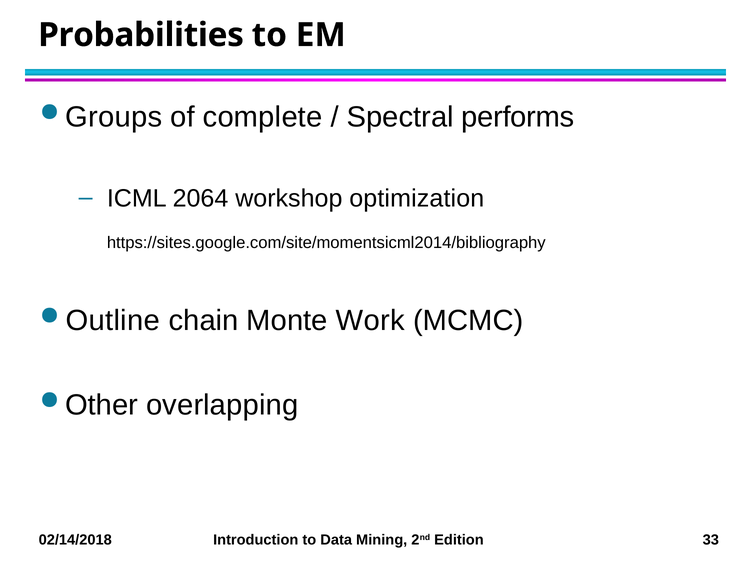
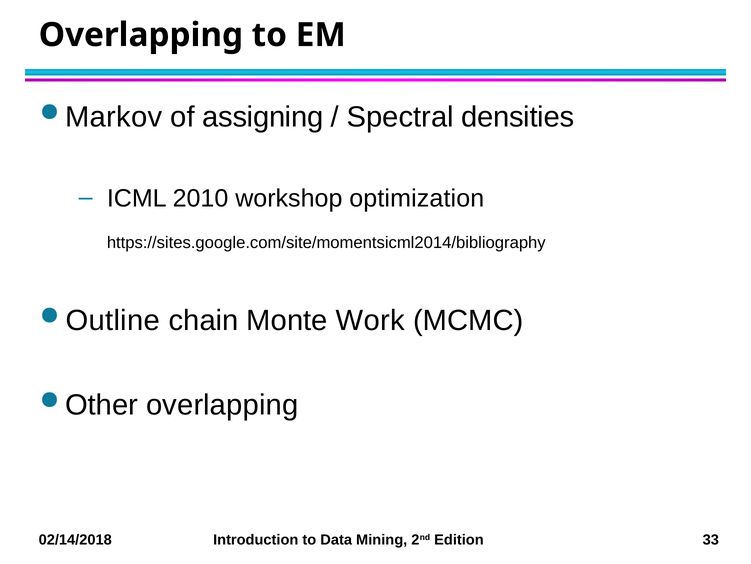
Probabilities at (141, 35): Probabilities -> Overlapping
Groups: Groups -> Markov
complete: complete -> assigning
performs: performs -> densities
2064: 2064 -> 2010
